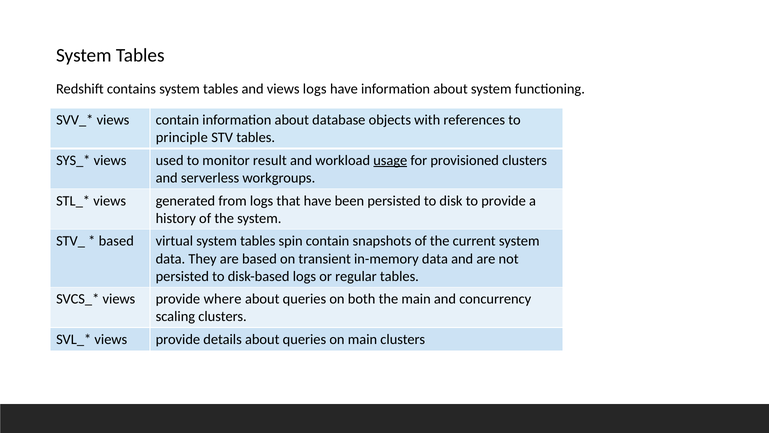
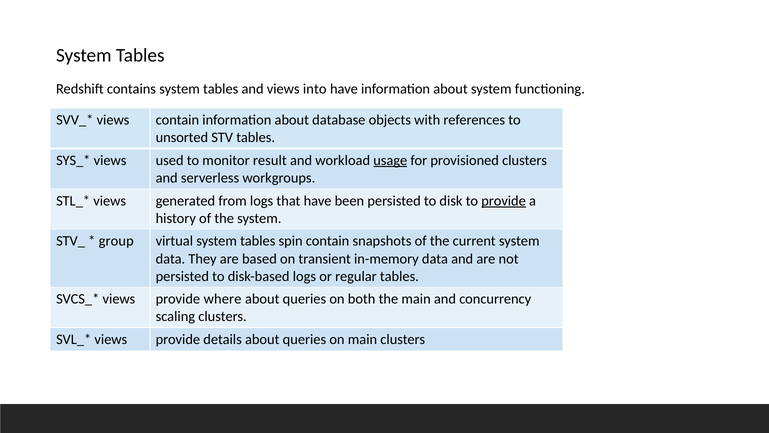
views logs: logs -> into
principle: principle -> unsorted
provide at (504, 201) underline: none -> present
based at (116, 241): based -> group
